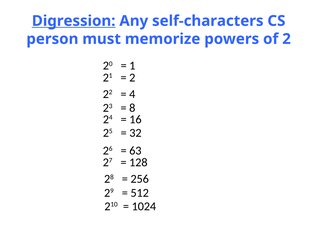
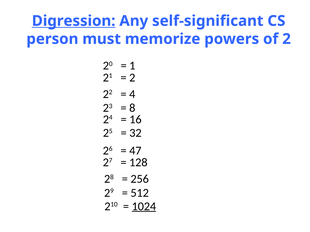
self-characters: self-characters -> self-significant
63: 63 -> 47
1024 underline: none -> present
